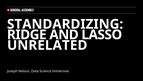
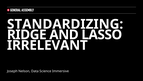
UNRELATED: UNRELATED -> IRRELEVANT
